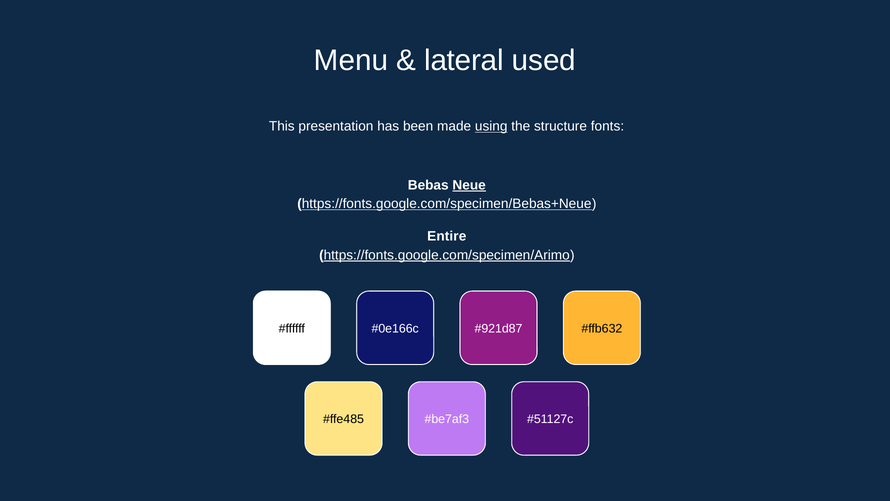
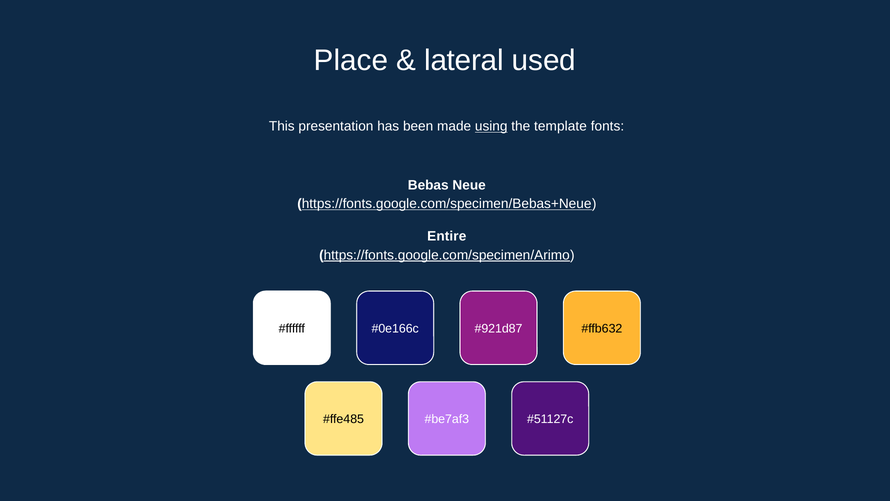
Menu: Menu -> Place
structure: structure -> template
Neue underline: present -> none
